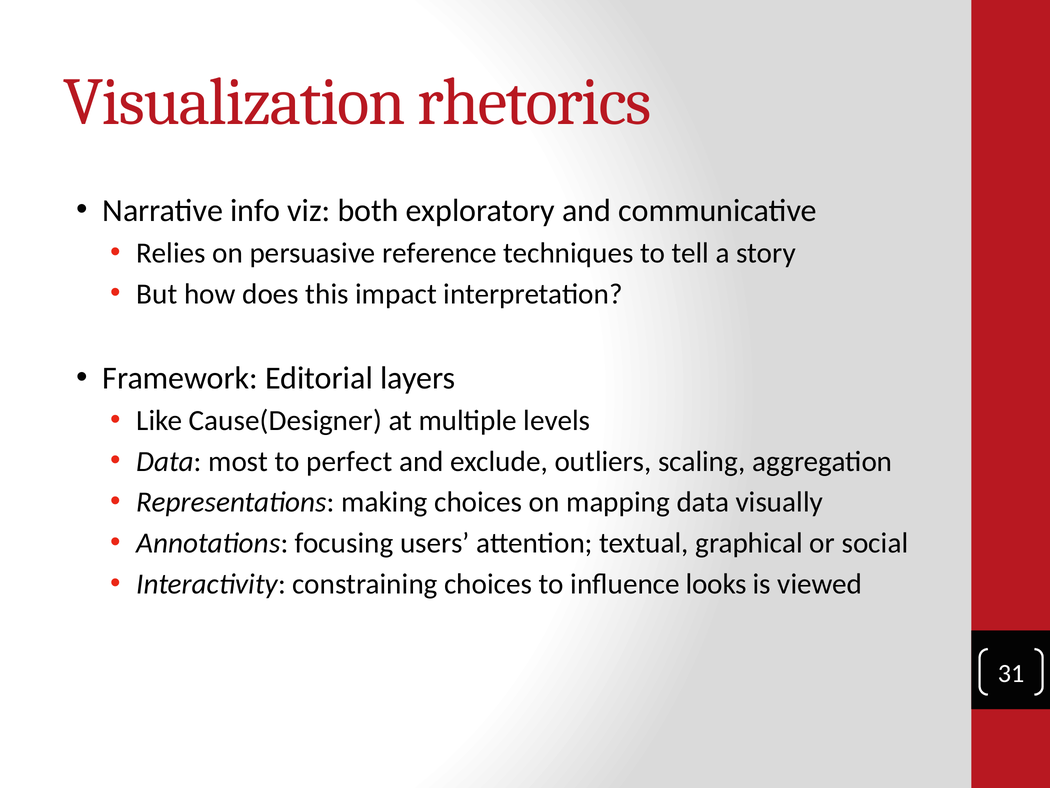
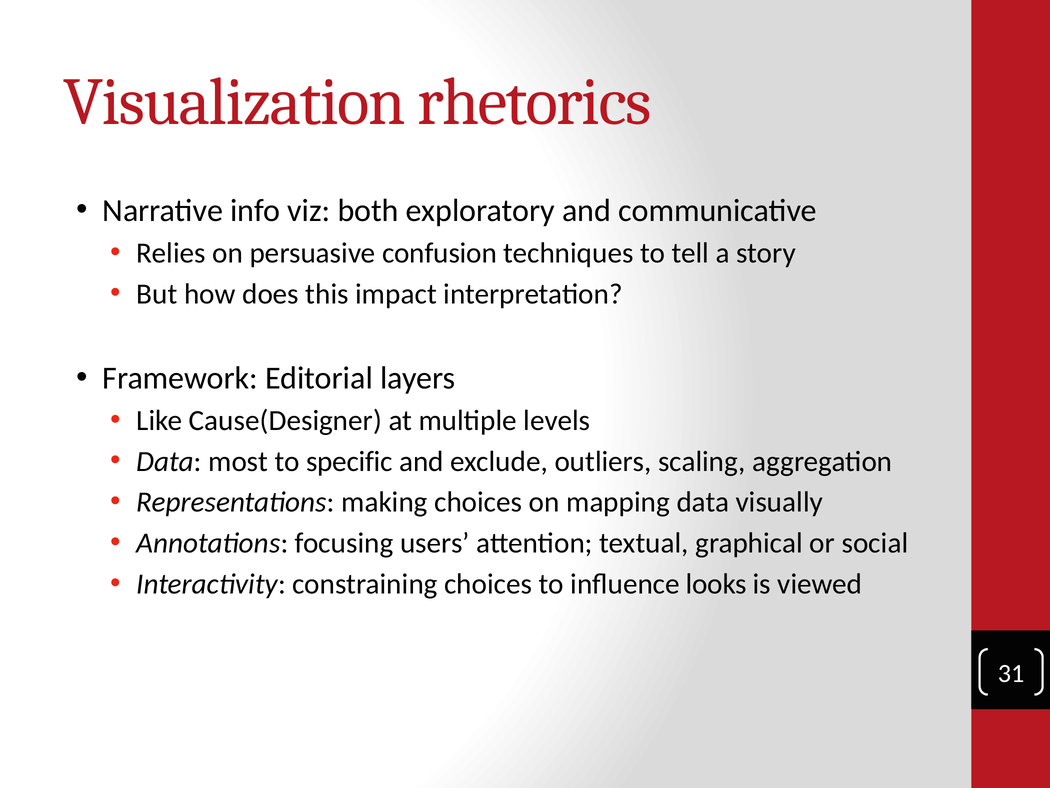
reference: reference -> confusion
perfect: perfect -> specific
